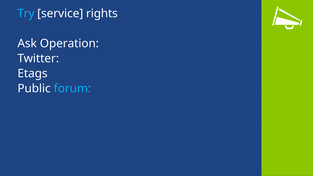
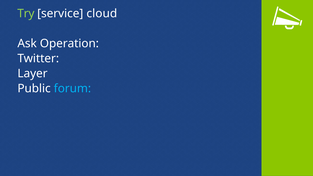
Try colour: light blue -> light green
rights: rights -> cloud
Etags: Etags -> Layer
